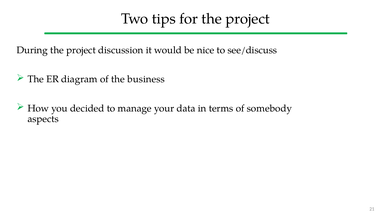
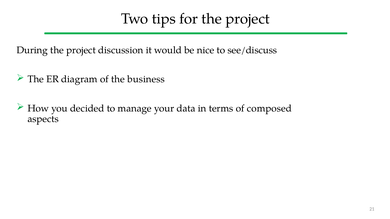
somebody: somebody -> composed
